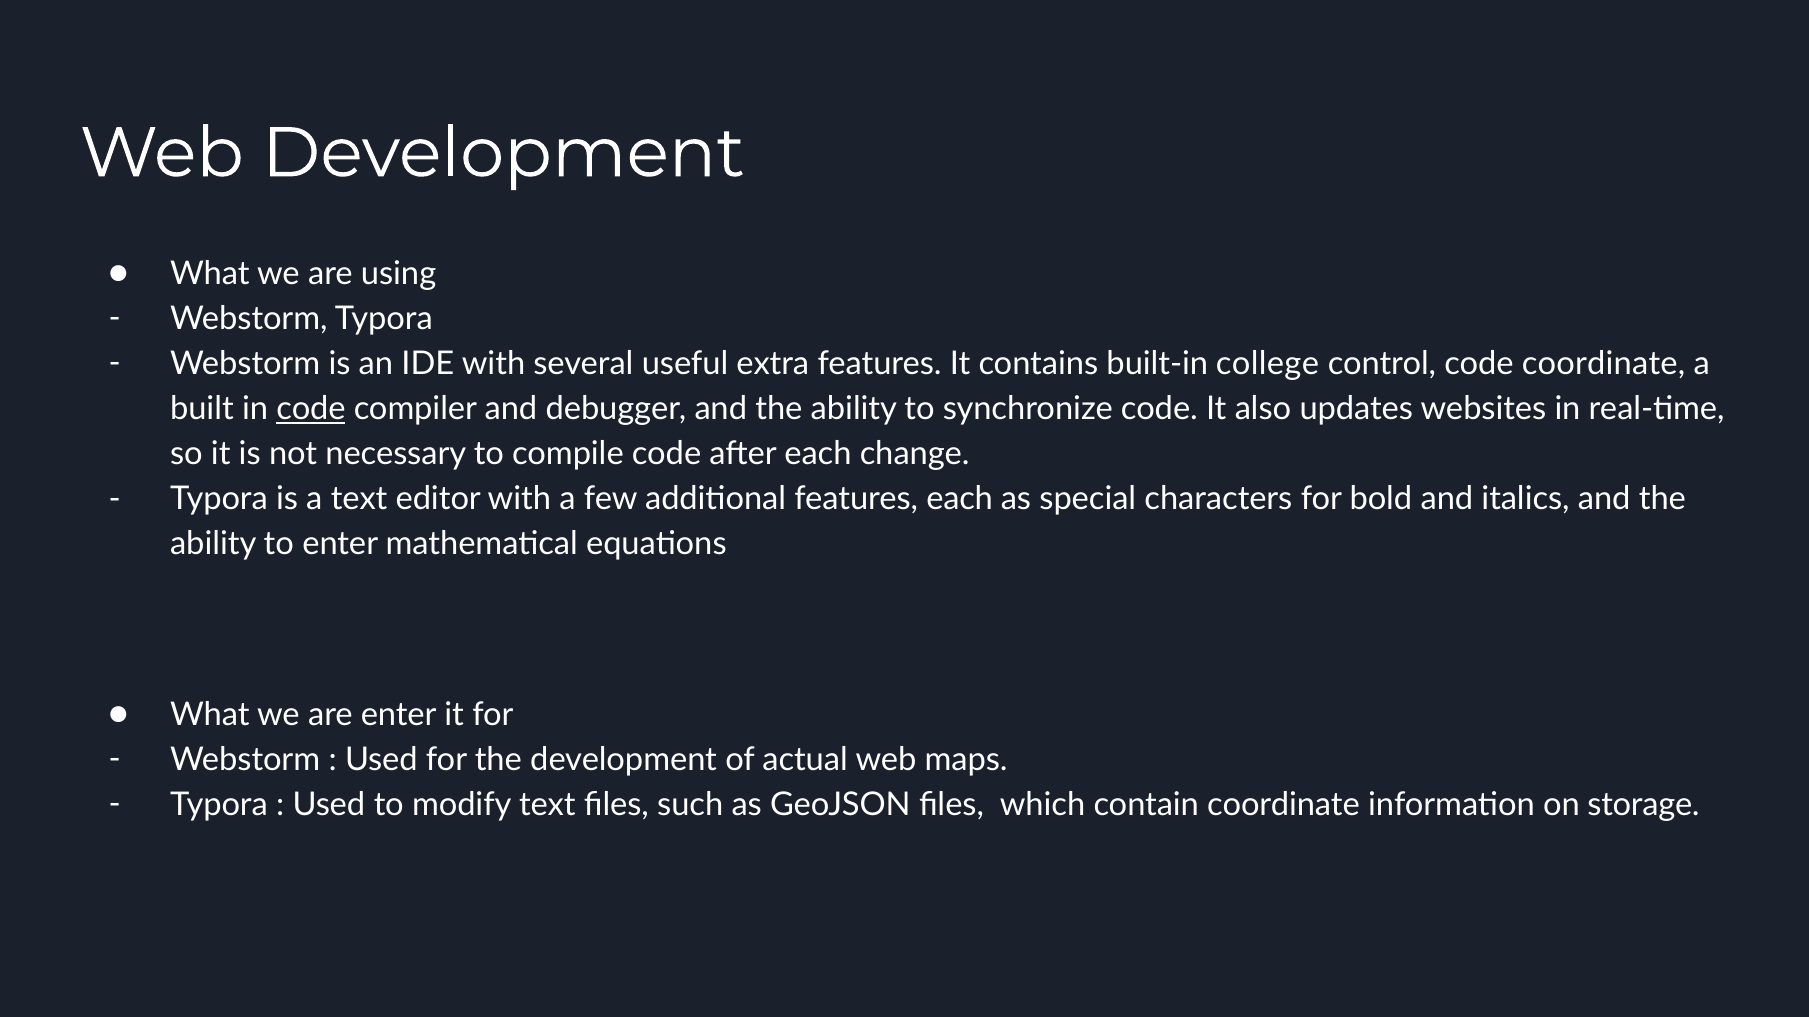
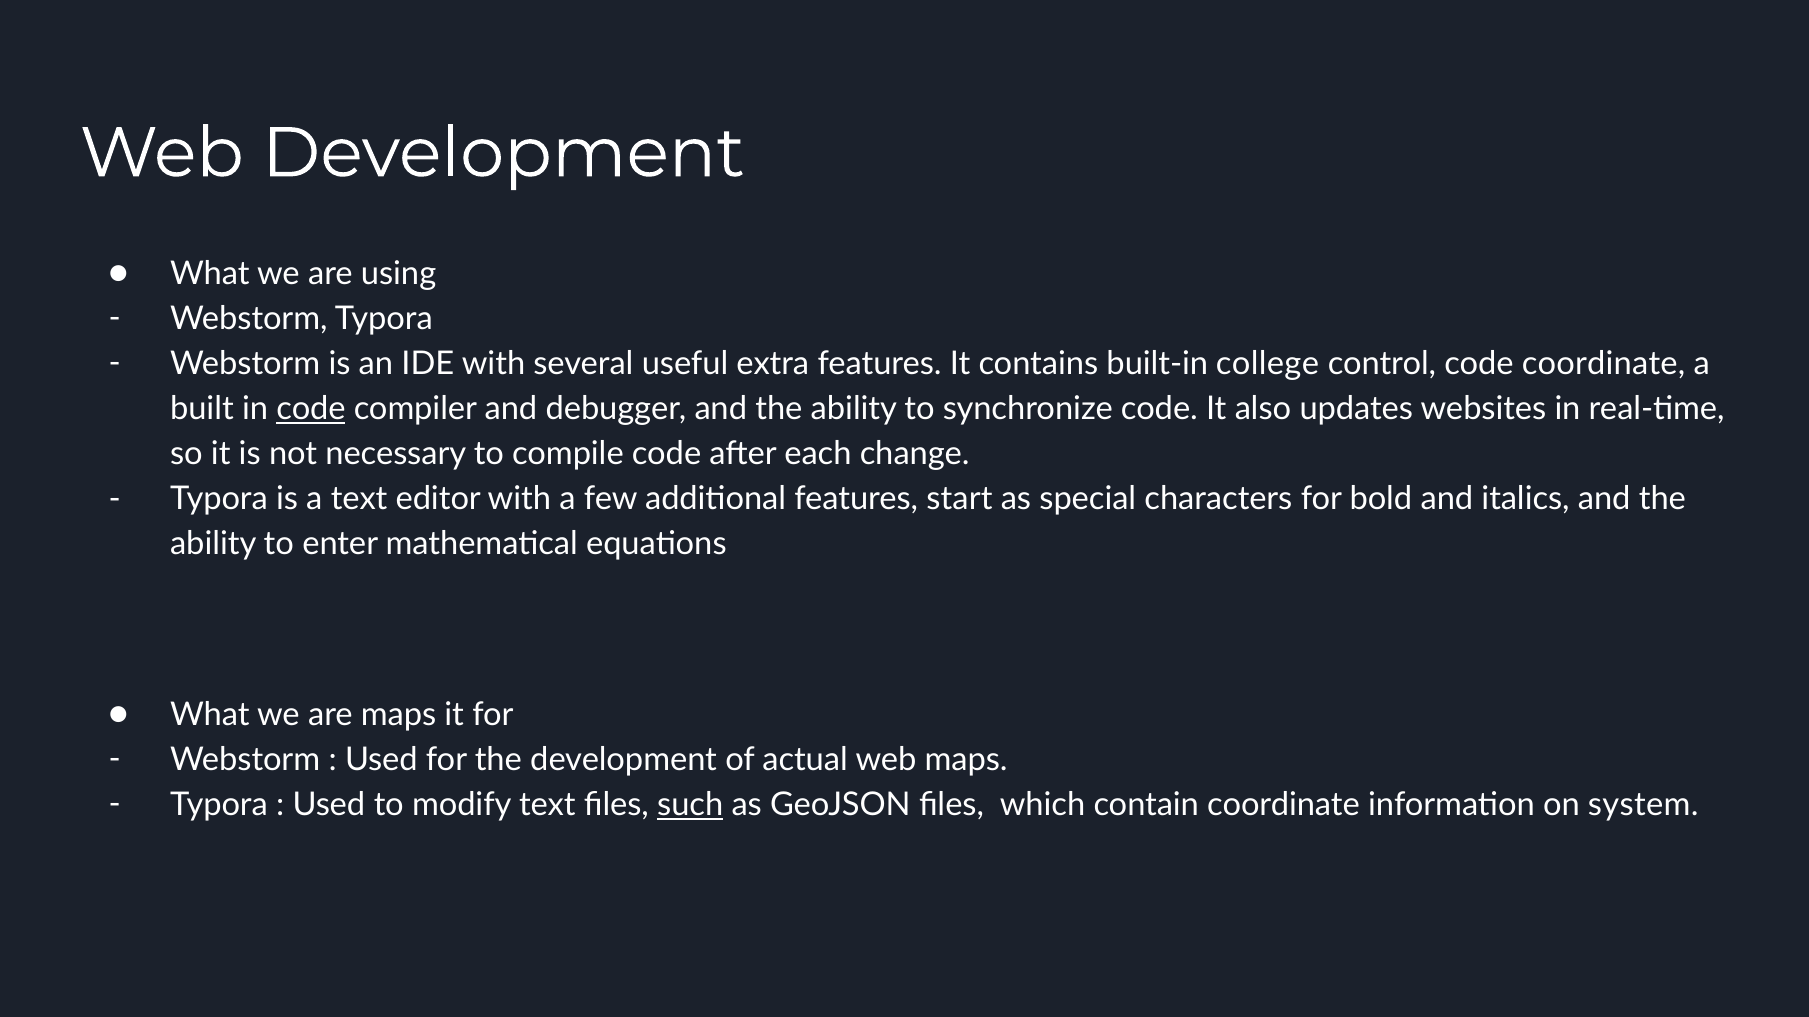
features each: each -> start
are enter: enter -> maps
such underline: none -> present
storage: storage -> system
